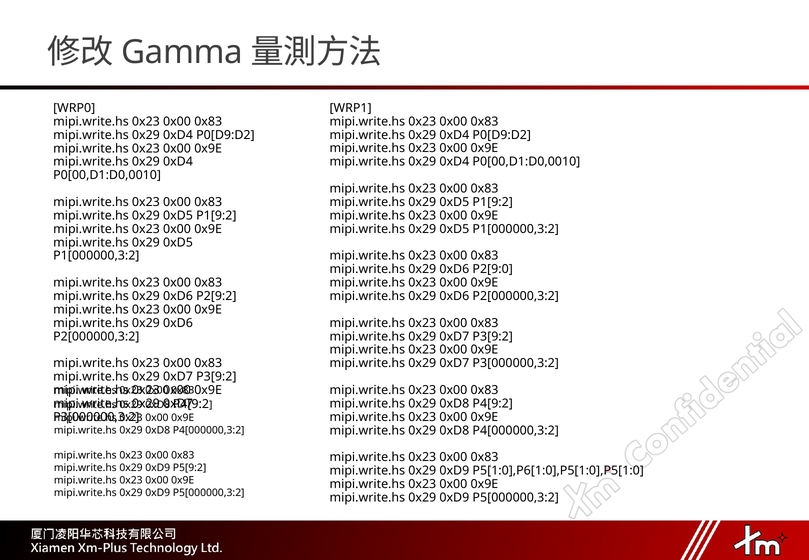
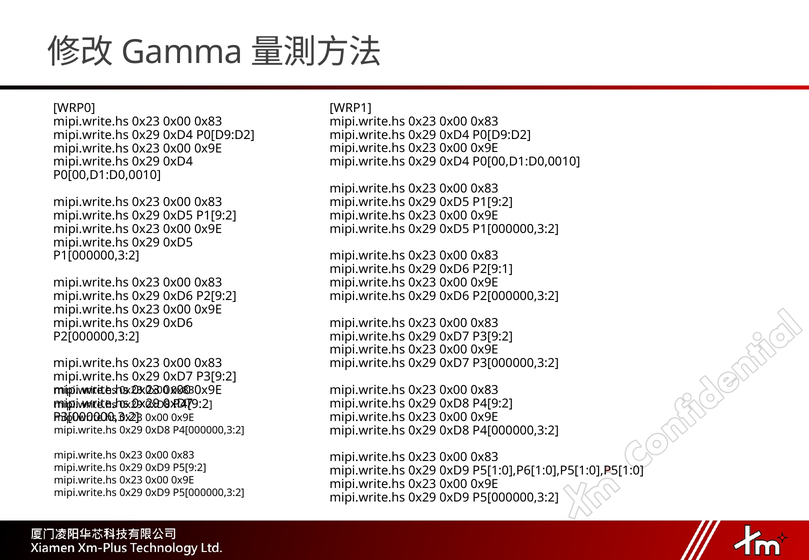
P2[9:0: P2[9:0 -> P2[9:1
